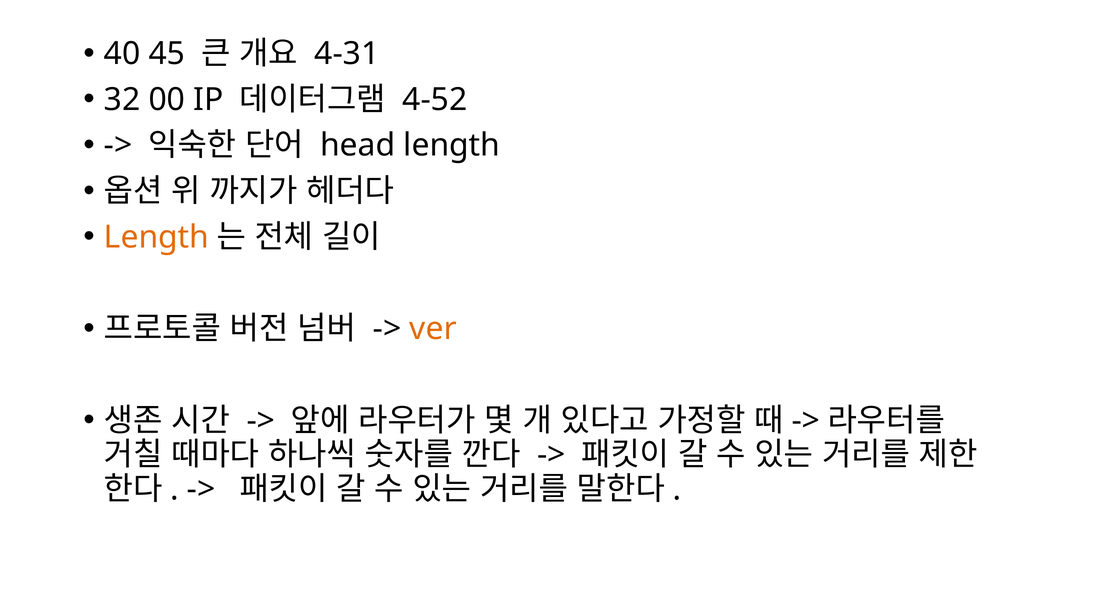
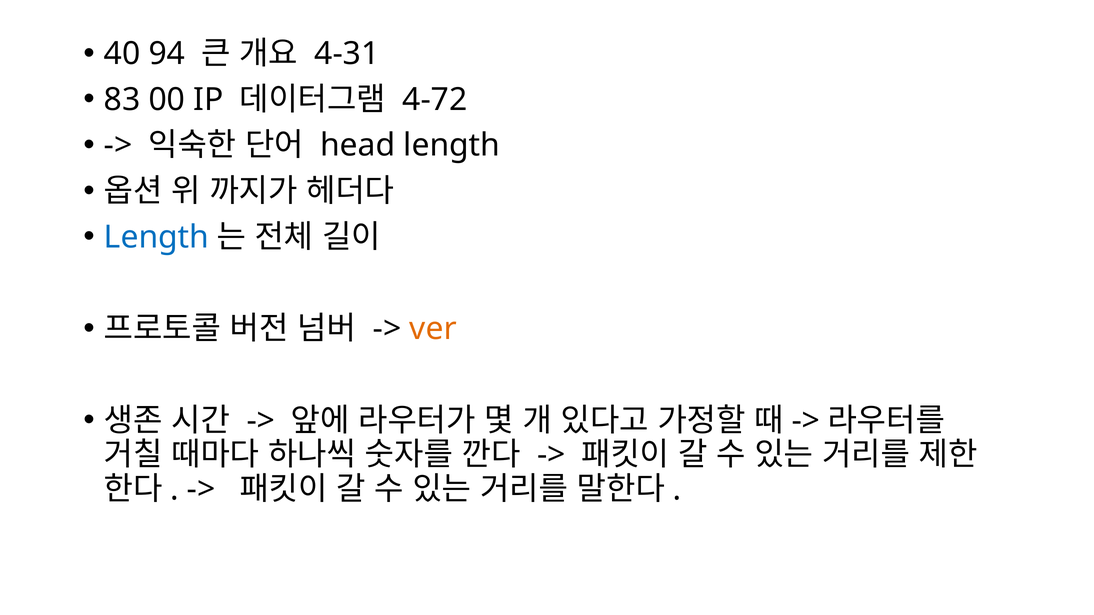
45: 45 -> 94
32: 32 -> 83
4-52: 4-52 -> 4-72
Length at (156, 237) colour: orange -> blue
